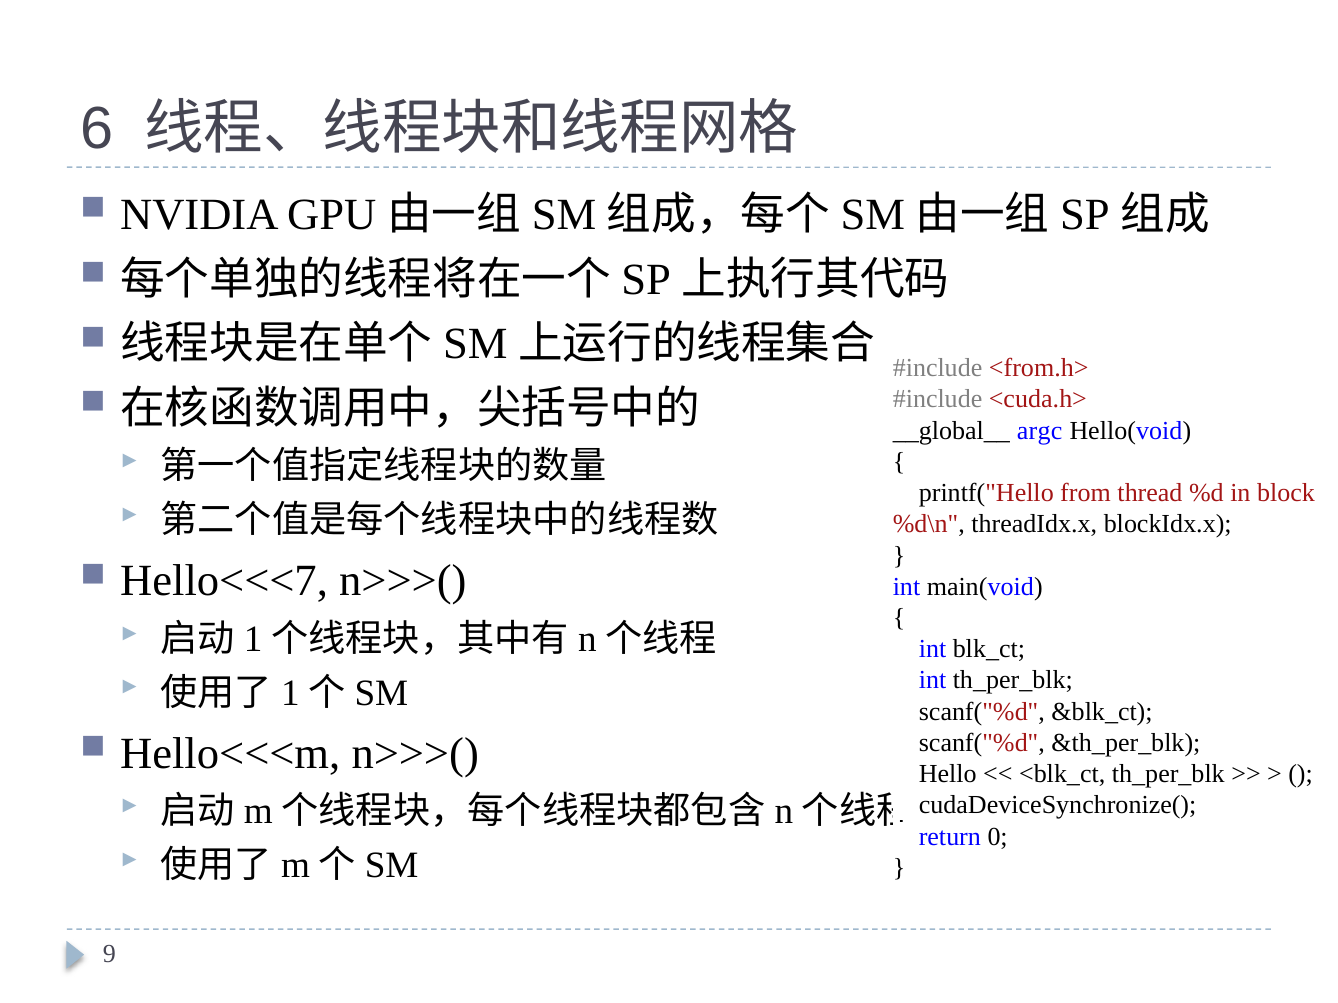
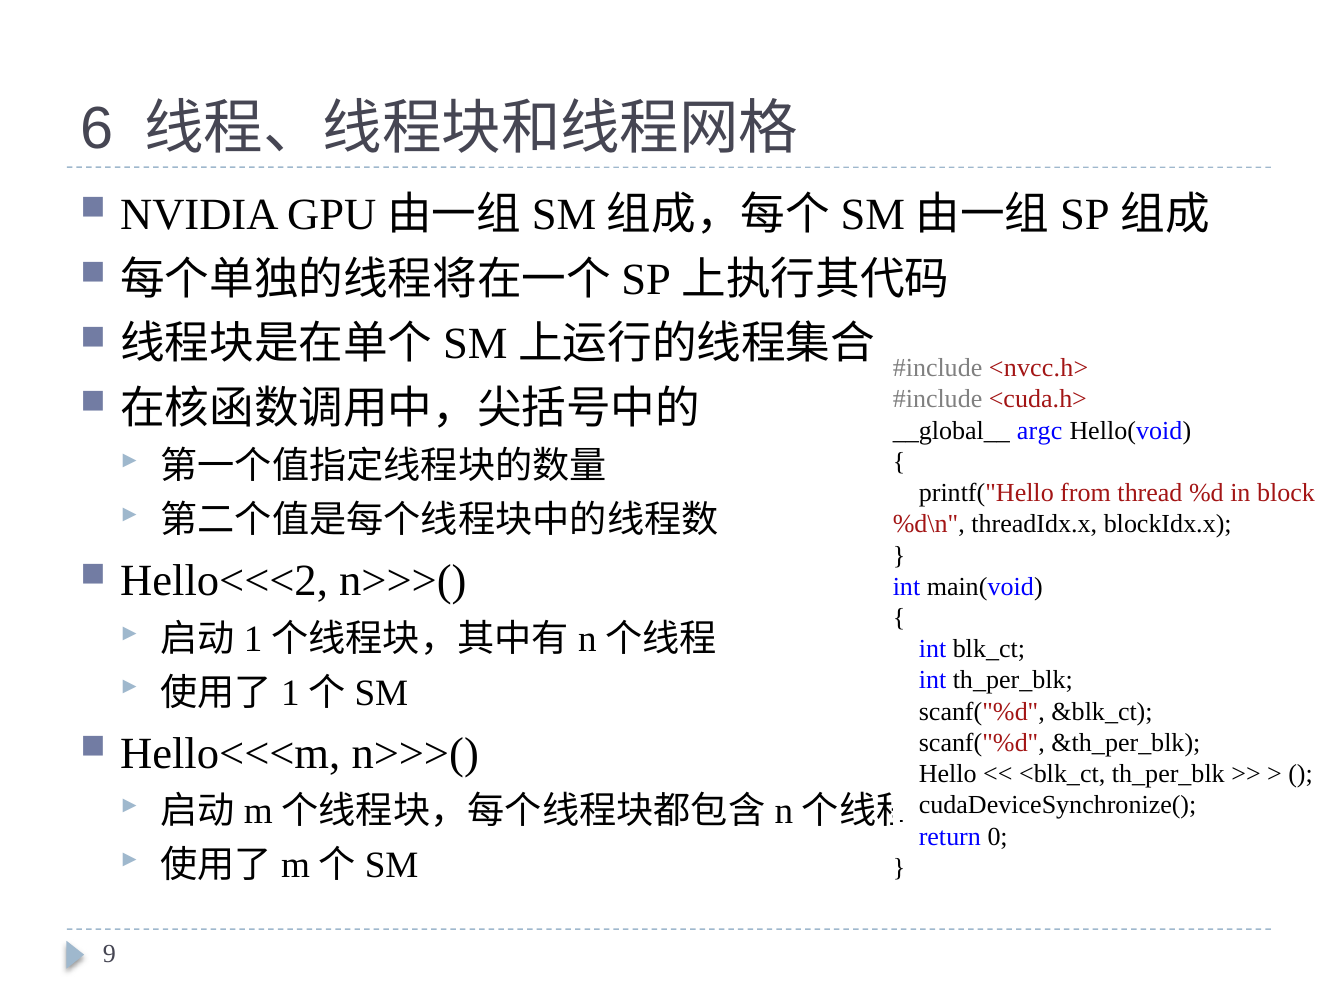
<from.h>: <from.h> -> <nvcc.h>
Hello<<<7: Hello<<<7 -> Hello<<<2
